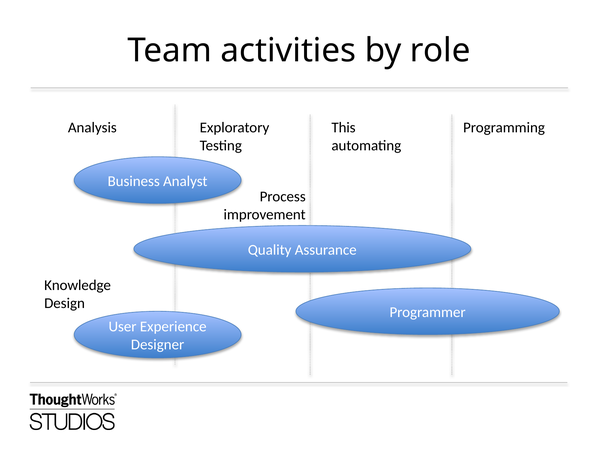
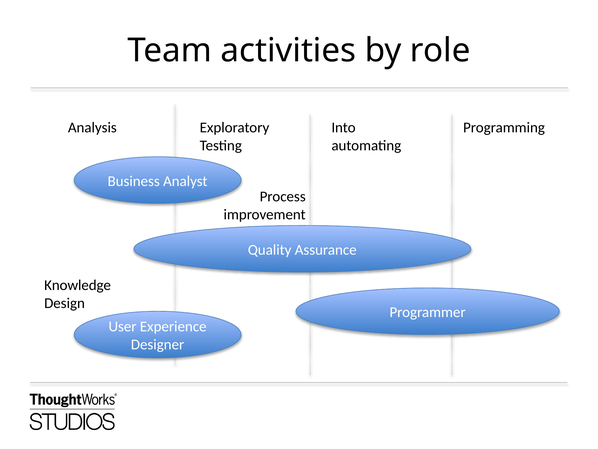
This: This -> Into
